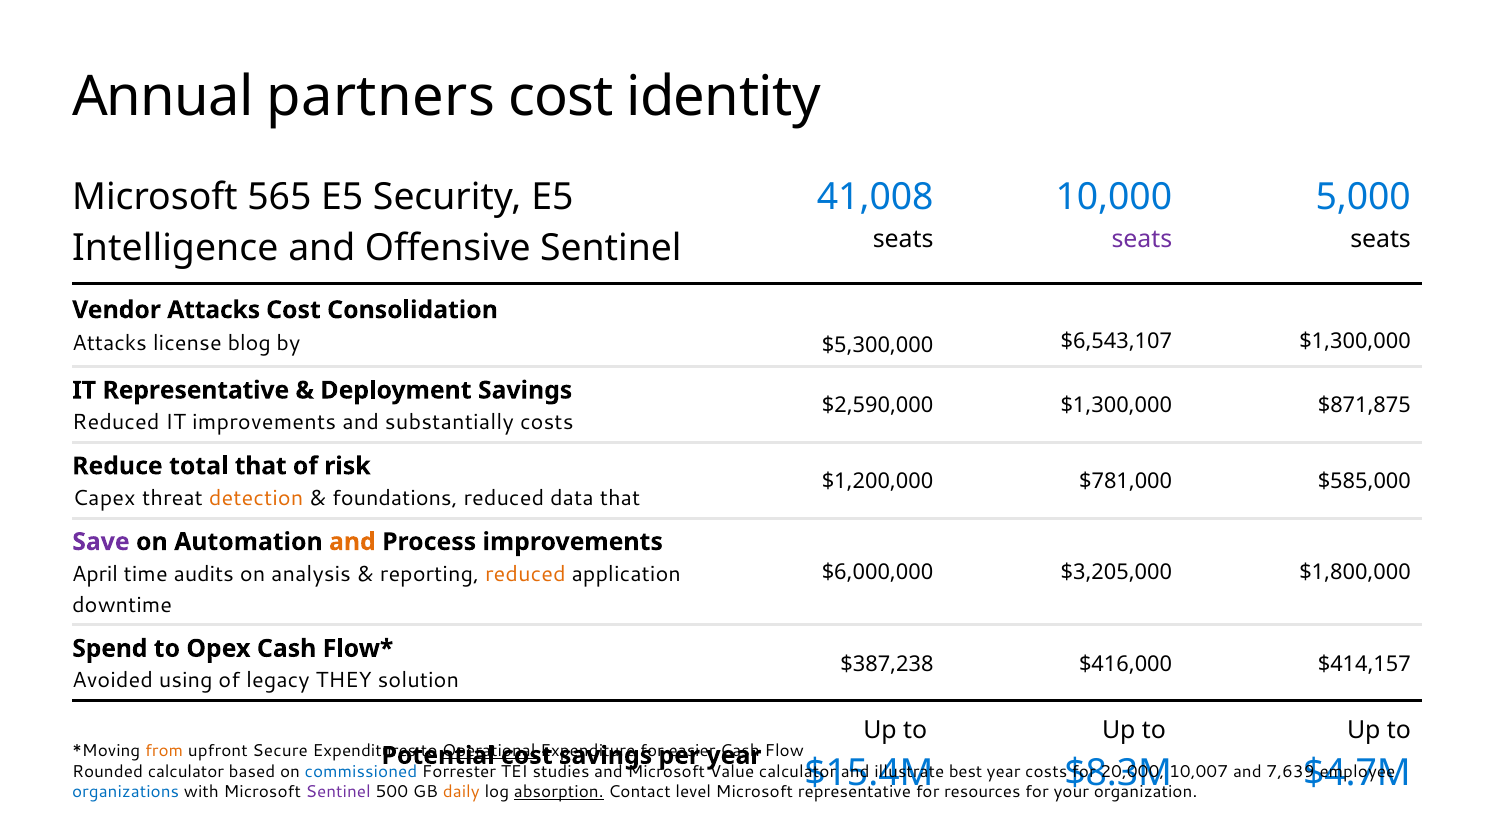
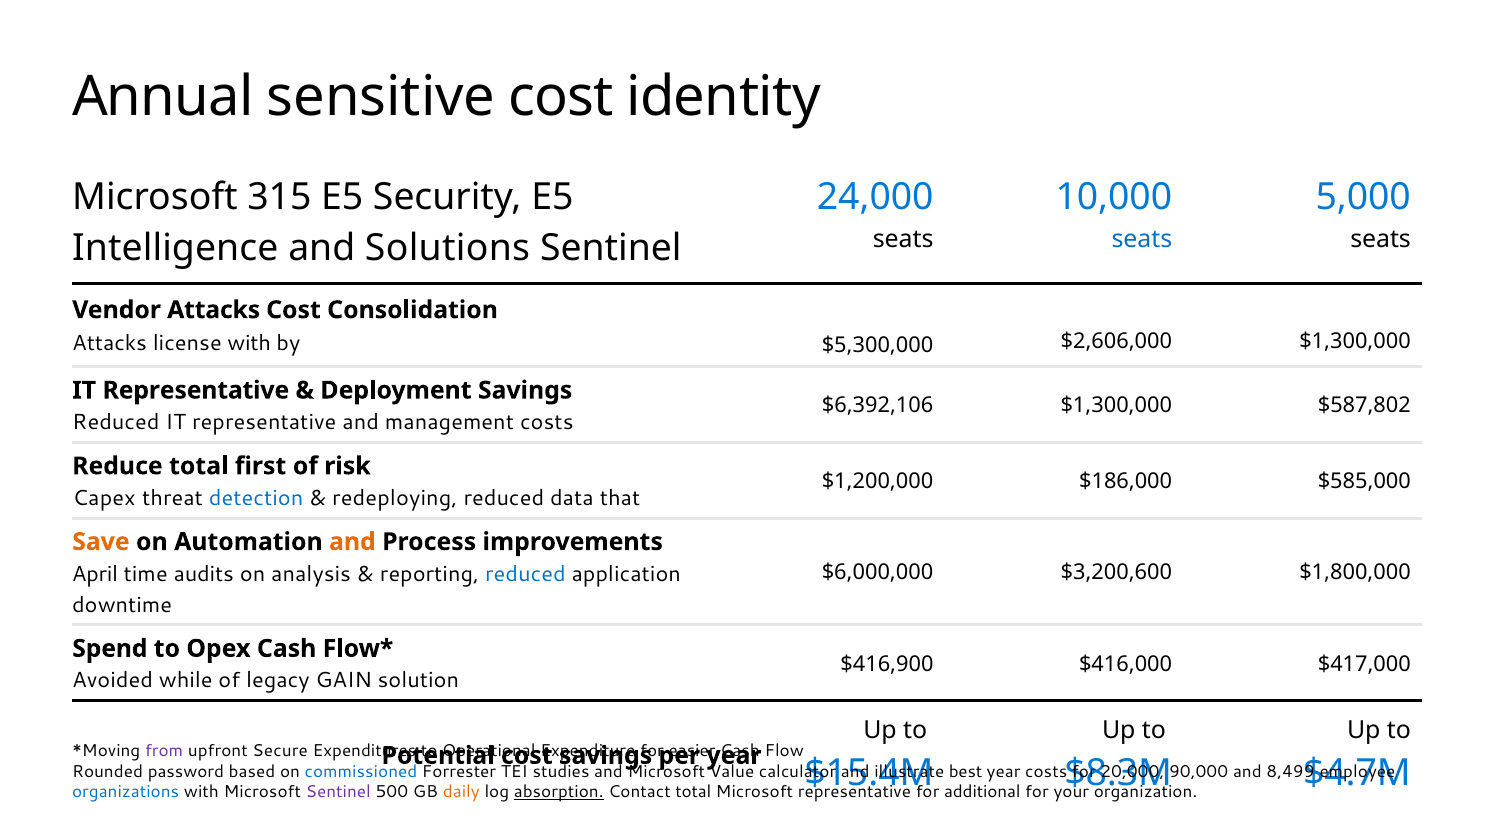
partners: partners -> sensitive
565: 565 -> 315
41,008: 41,008 -> 24,000
seats at (1142, 239) colour: purple -> blue
Offensive: Offensive -> Solutions
license blog: blog -> with
$6,543,107: $6,543,107 -> $2,606,000
$2,590,000: $2,590,000 -> $6,392,106
$871,875: $871,875 -> $587,802
Reduced IT improvements: improvements -> representative
substantially: substantially -> management
total that: that -> first
$781,000: $781,000 -> $186,000
detection colour: orange -> blue
foundations: foundations -> redeploying
Save colour: purple -> orange
reduced at (525, 574) colour: orange -> blue
$3,205,000: $3,205,000 -> $3,200,600
$387,238: $387,238 -> $416,900
$414,157: $414,157 -> $417,000
using: using -> while
THEY: THEY -> GAIN
from colour: orange -> purple
Operational underline: present -> none
Rounded calculator: calculator -> password
10,007: 10,007 -> 90,000
7,639: 7,639 -> 8,499
Contact level: level -> total
resources: resources -> additional
